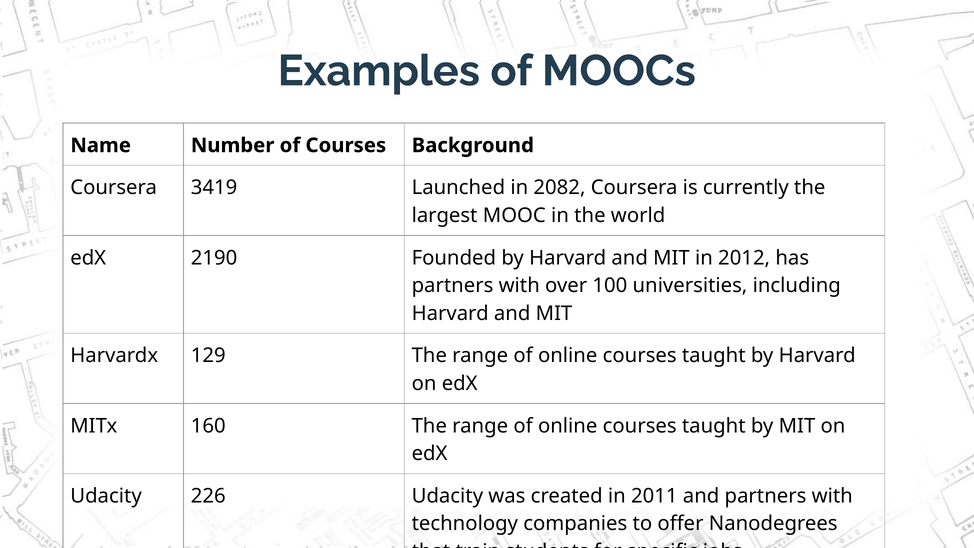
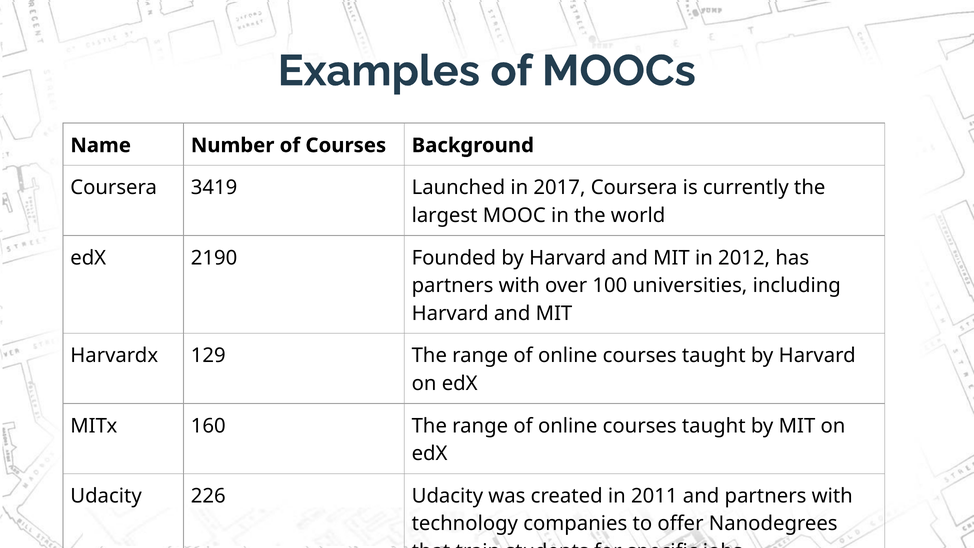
2082: 2082 -> 2017
